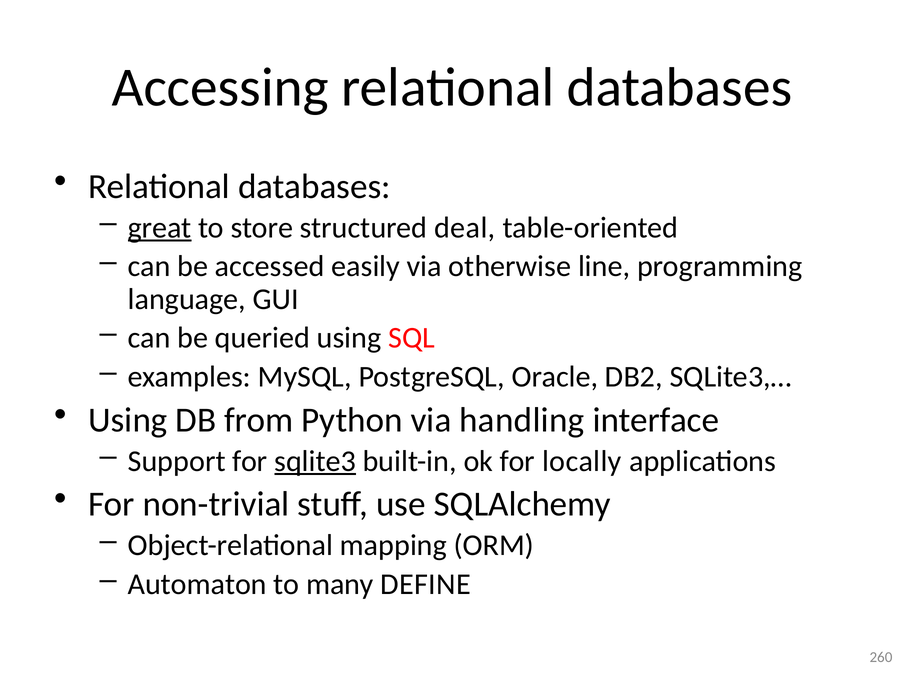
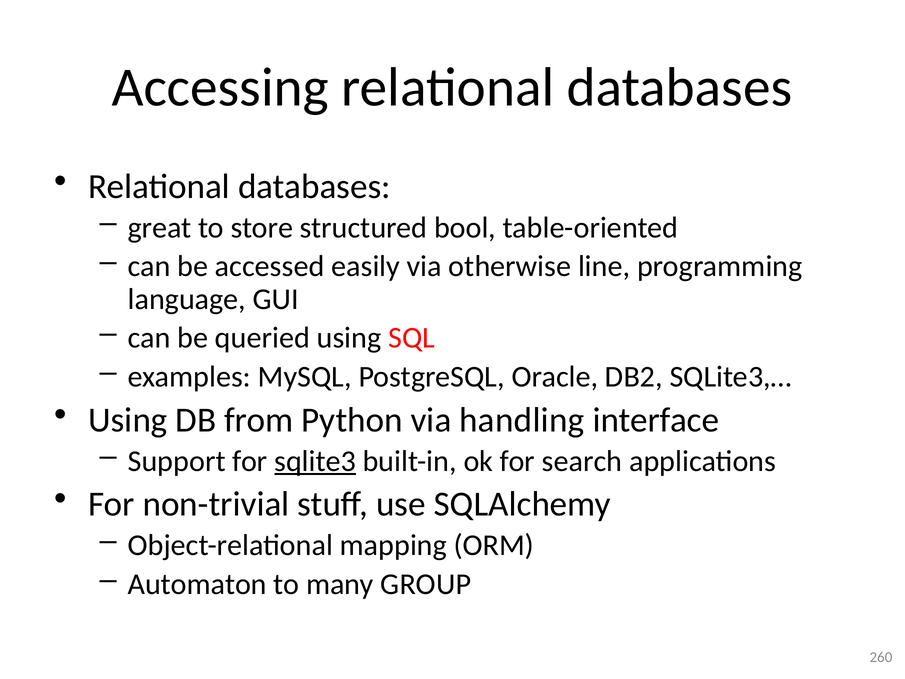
great underline: present -> none
deal: deal -> bool
locally: locally -> search
DEFINE: DEFINE -> GROUP
